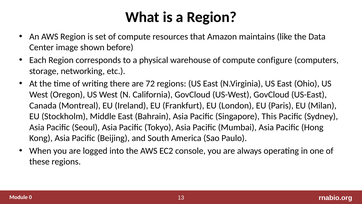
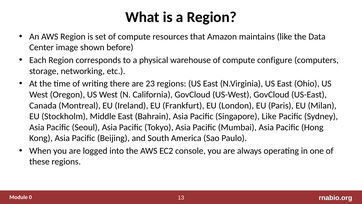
72: 72 -> 23
Singapore This: This -> Like
